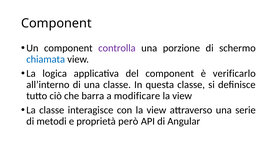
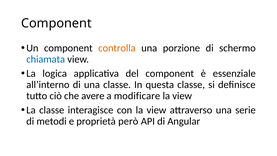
controlla colour: purple -> orange
verificarlo: verificarlo -> essenziale
barra: barra -> avere
